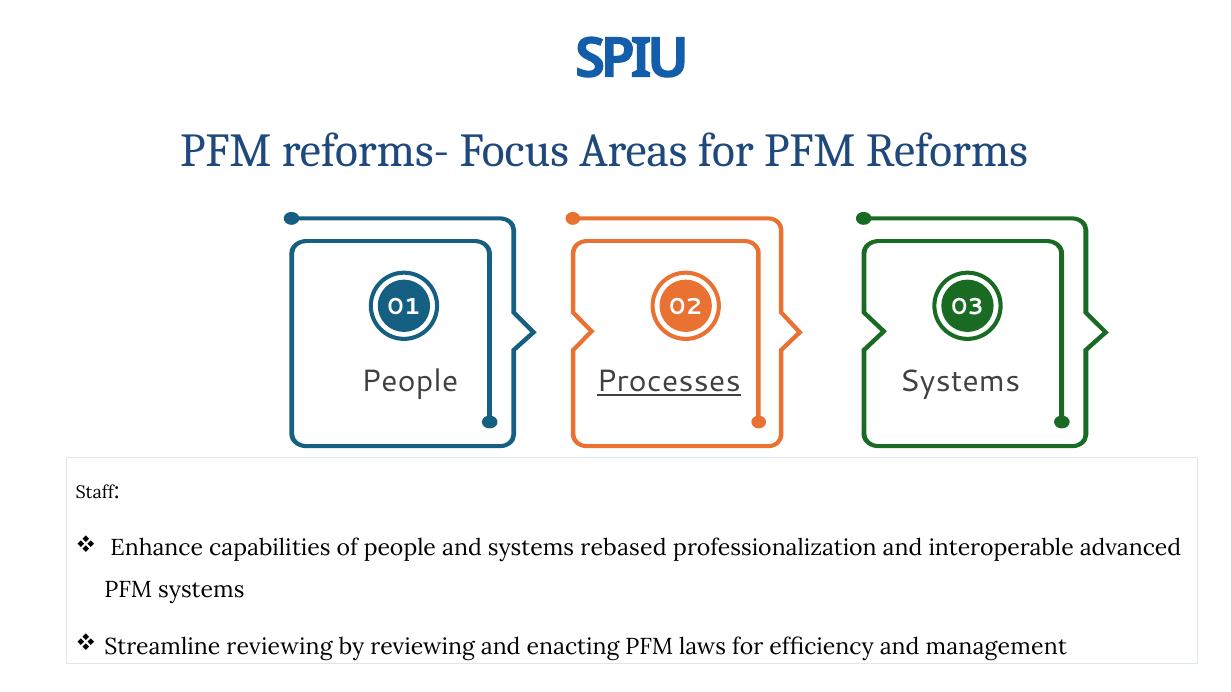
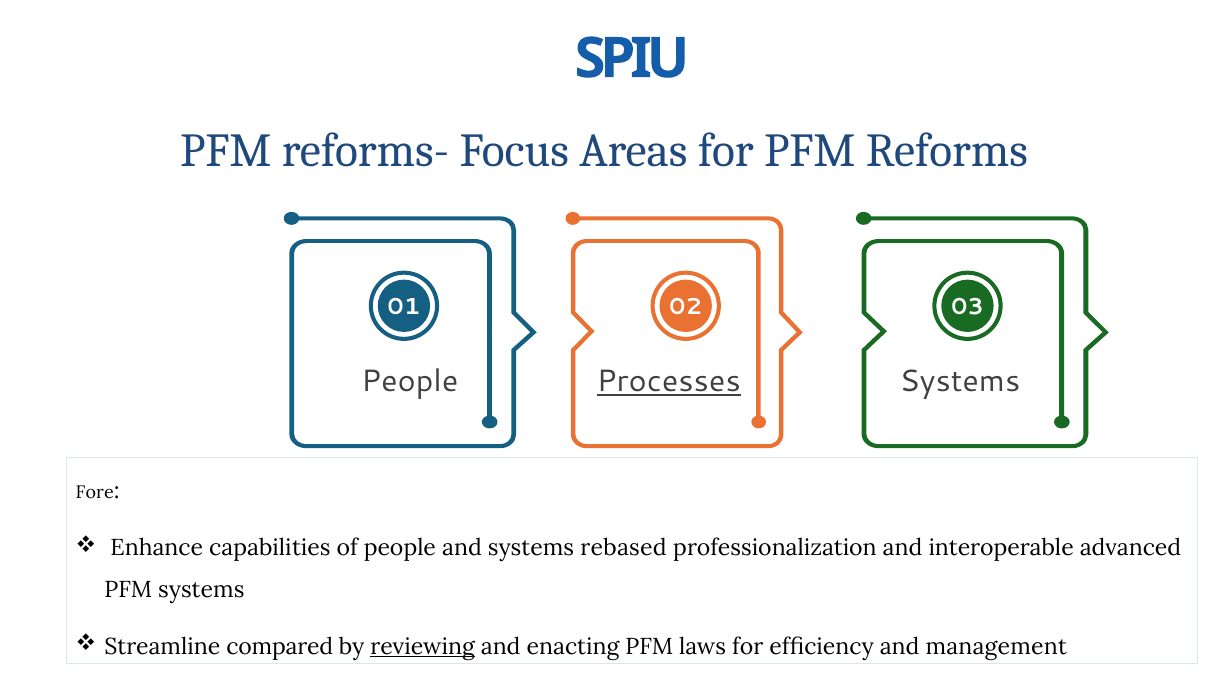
Staff: Staff -> Fore
Streamline reviewing: reviewing -> compared
reviewing at (423, 647) underline: none -> present
